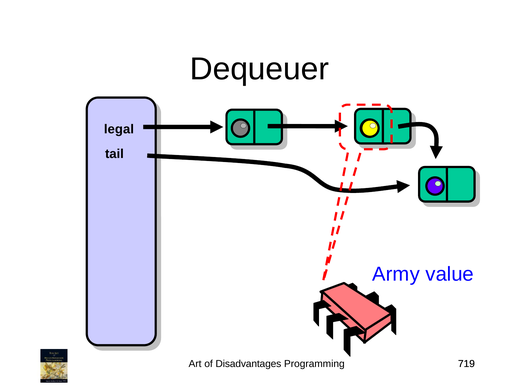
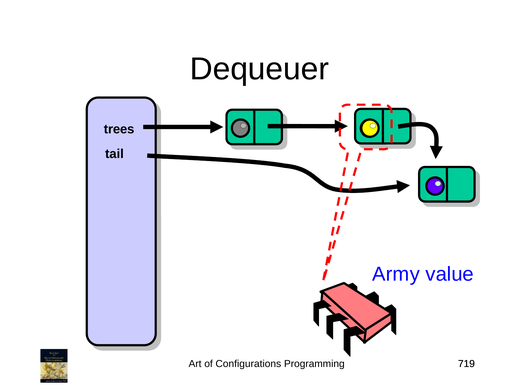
legal: legal -> trees
Disadvantages: Disadvantages -> Configurations
